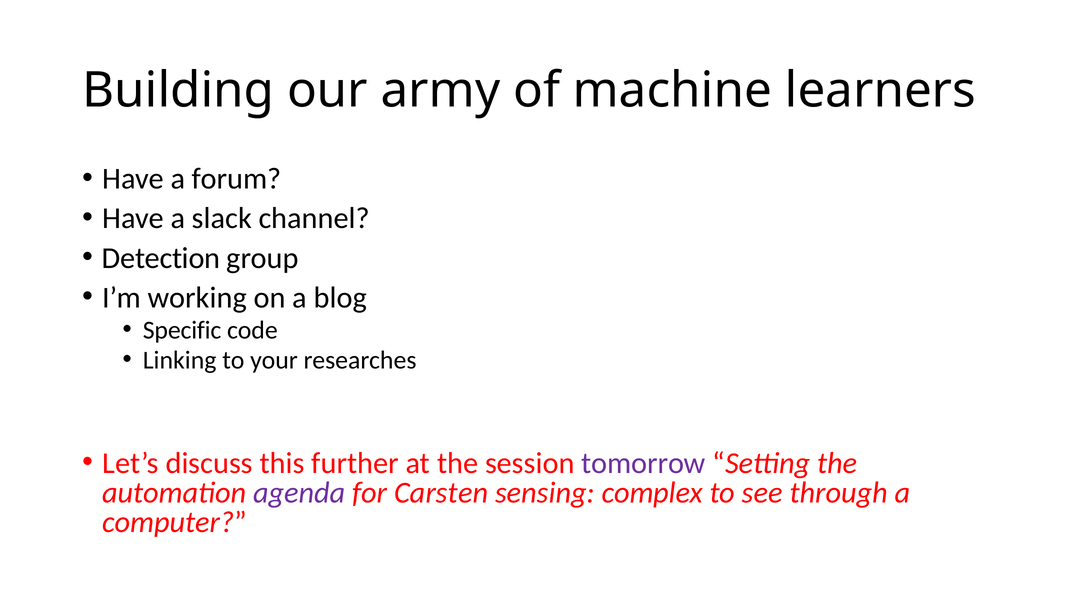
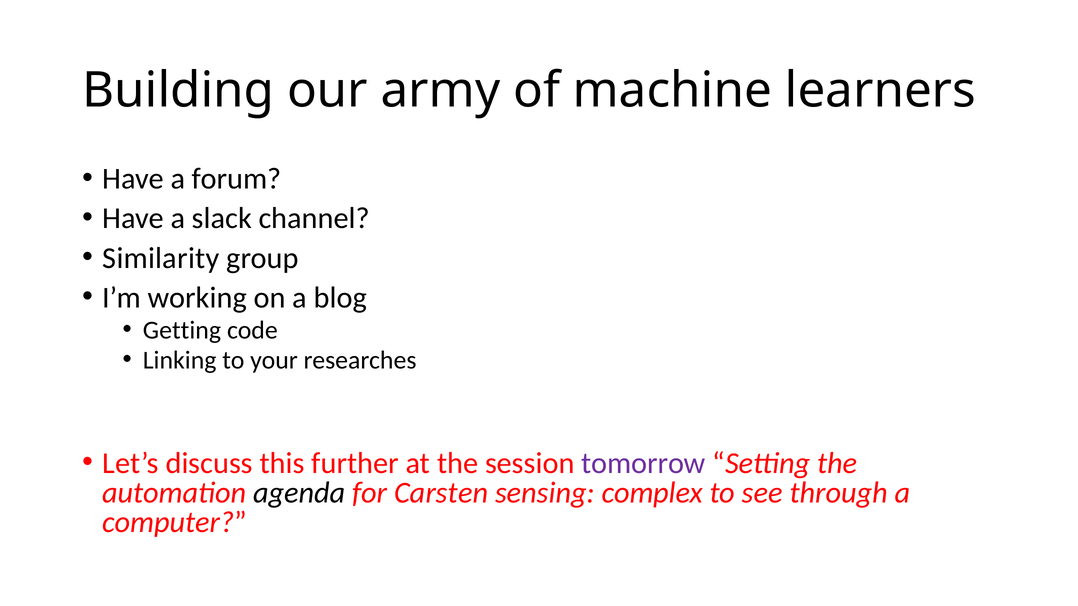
Detection: Detection -> Similarity
Specific: Specific -> Getting
agenda colour: purple -> black
